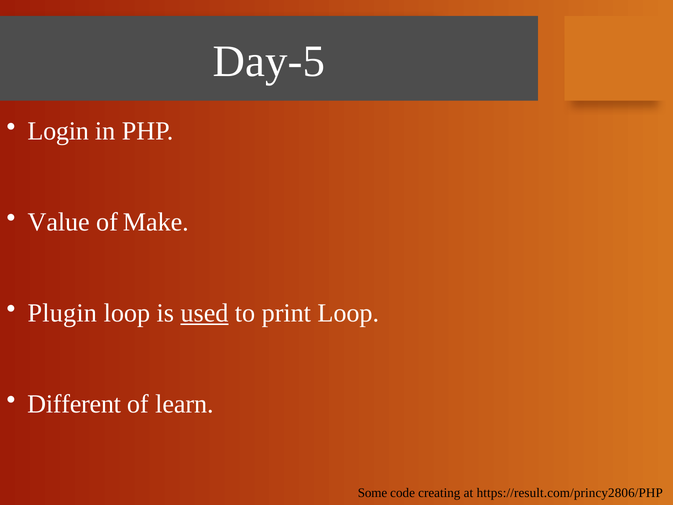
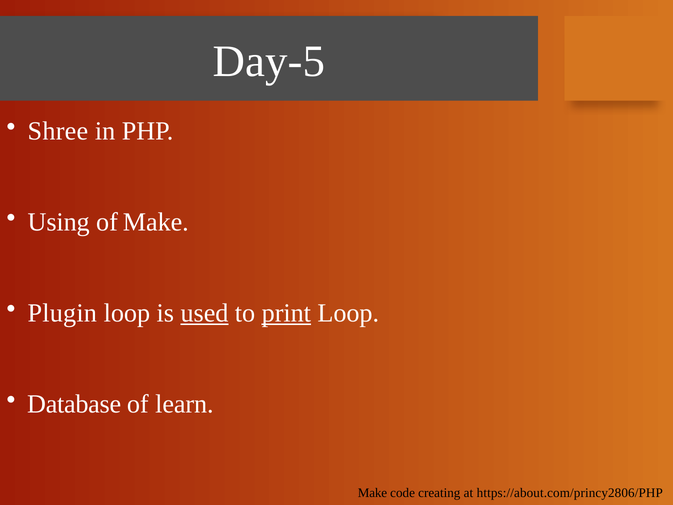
Login: Login -> Shree
Value: Value -> Using
print underline: none -> present
Different: Different -> Database
Some at (372, 493): Some -> Make
https://result.com/princy2806/PHP: https://result.com/princy2806/PHP -> https://about.com/princy2806/PHP
